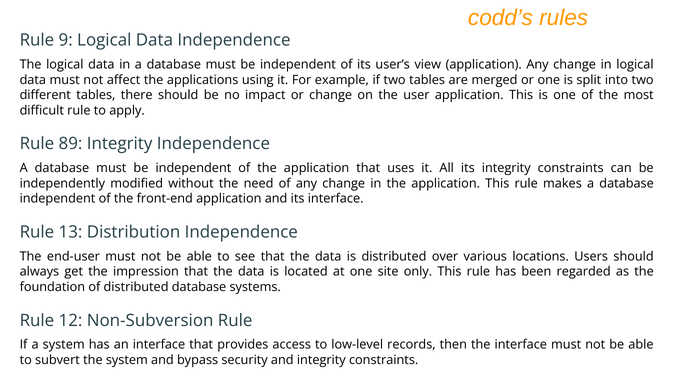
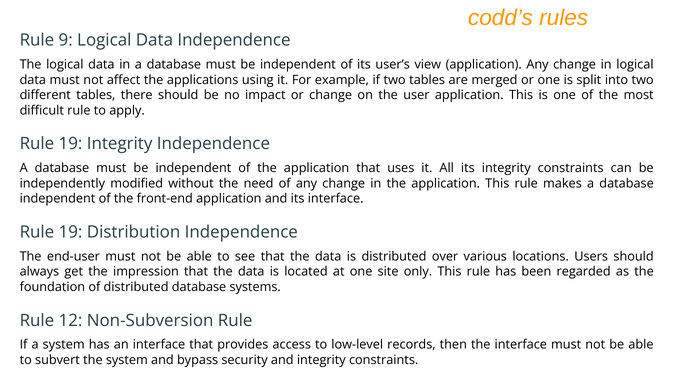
89 at (71, 144): 89 -> 19
13 at (71, 232): 13 -> 19
